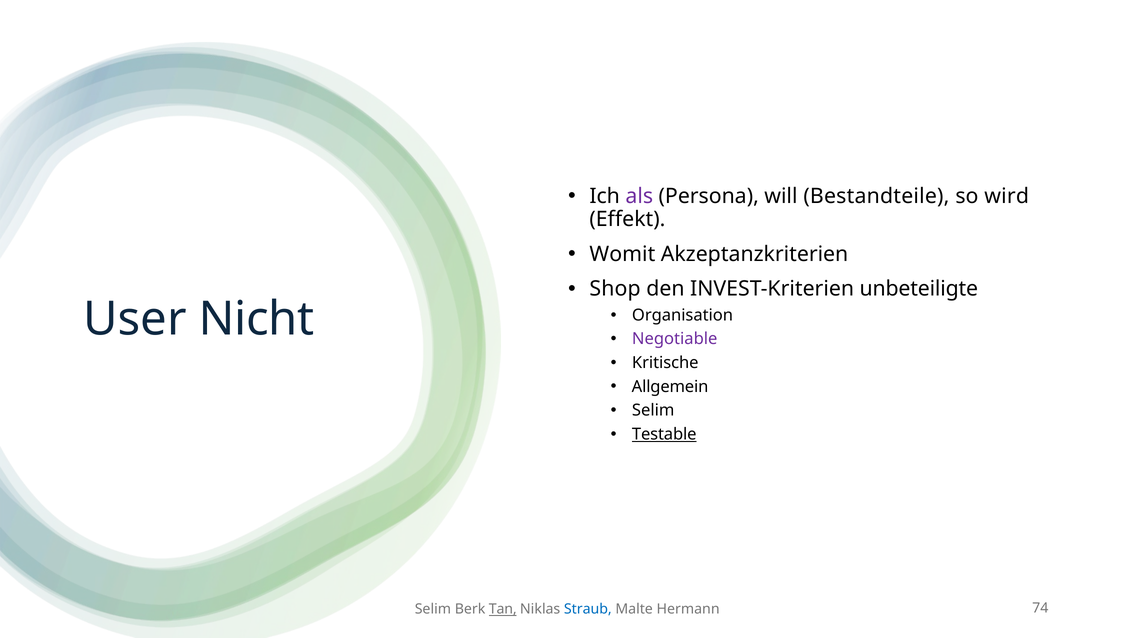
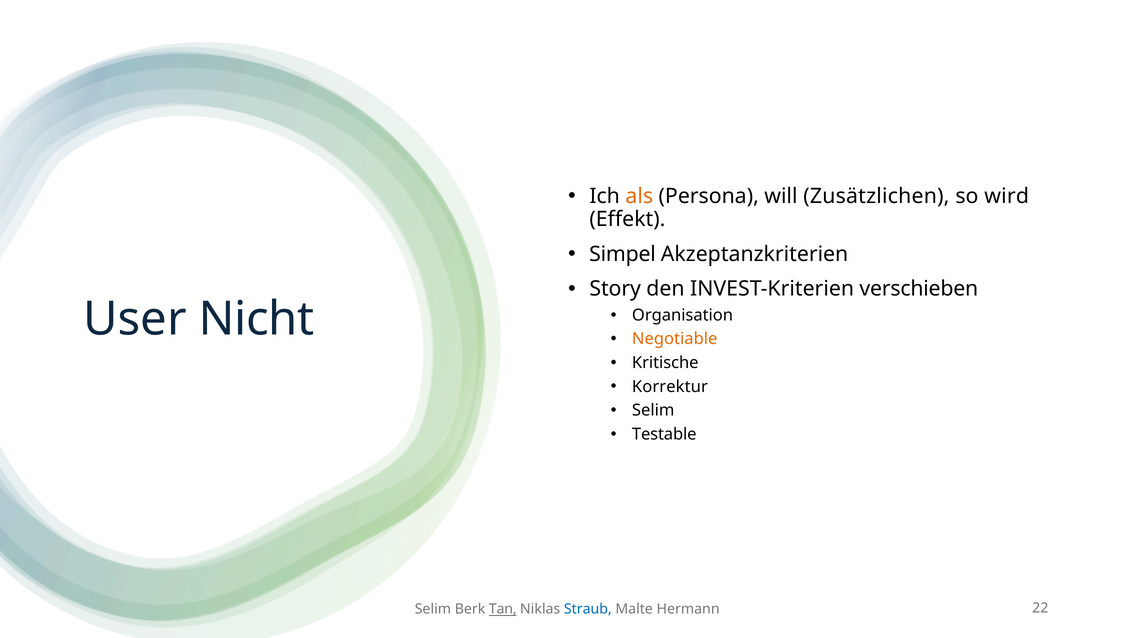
als colour: purple -> orange
Bestandteile: Bestandteile -> Zusätzlichen
Womit: Womit -> Simpel
Shop: Shop -> Story
unbeteiligte: unbeteiligte -> verschieben
Negotiable colour: purple -> orange
Allgemein: Allgemein -> Korrektur
Testable underline: present -> none
74: 74 -> 22
